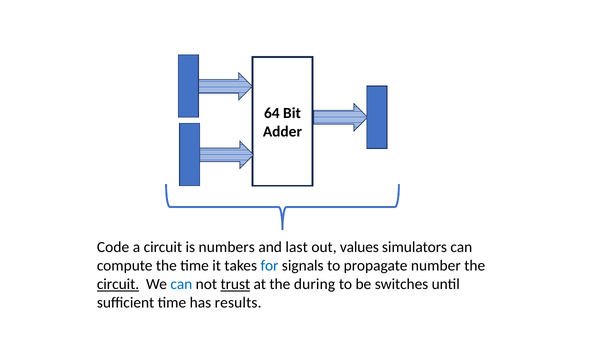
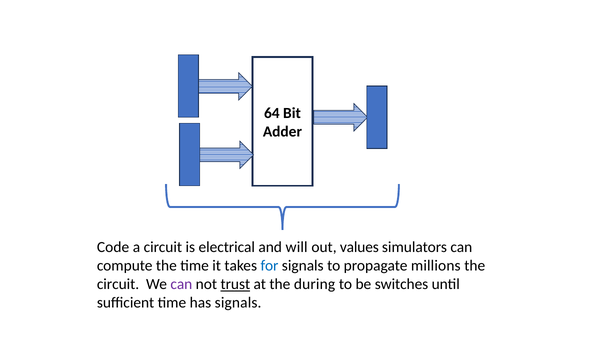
numbers: numbers -> electrical
last: last -> will
number: number -> millions
circuit at (118, 284) underline: present -> none
can at (181, 284) colour: blue -> purple
has results: results -> signals
